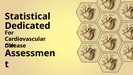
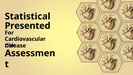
Dedicated: Dedicated -> Presented
